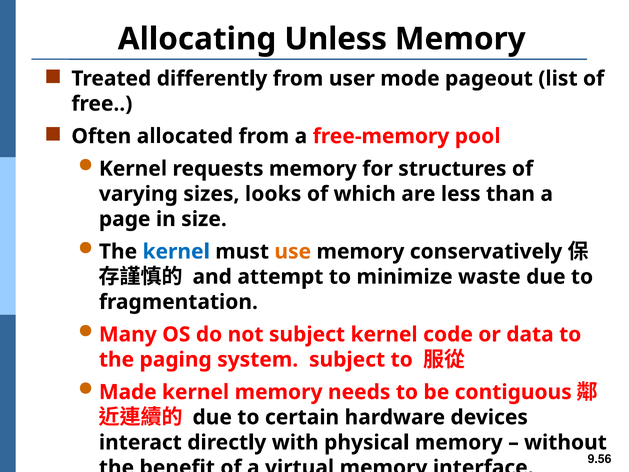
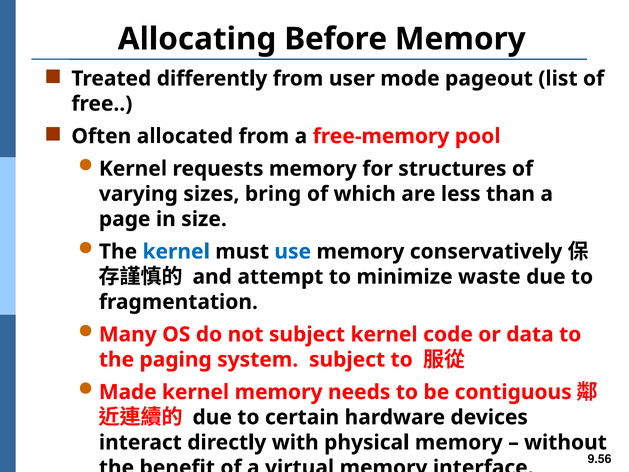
Unless: Unless -> Before
looks: looks -> bring
use colour: orange -> blue
